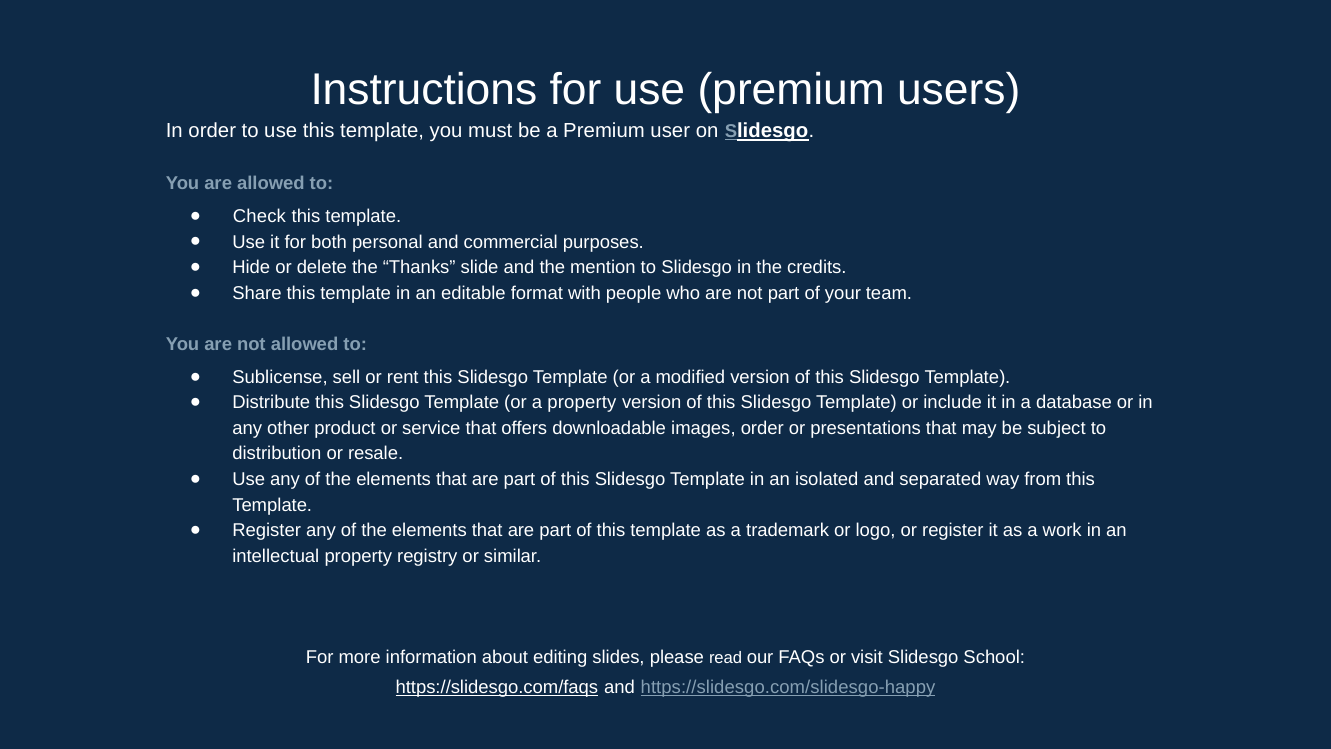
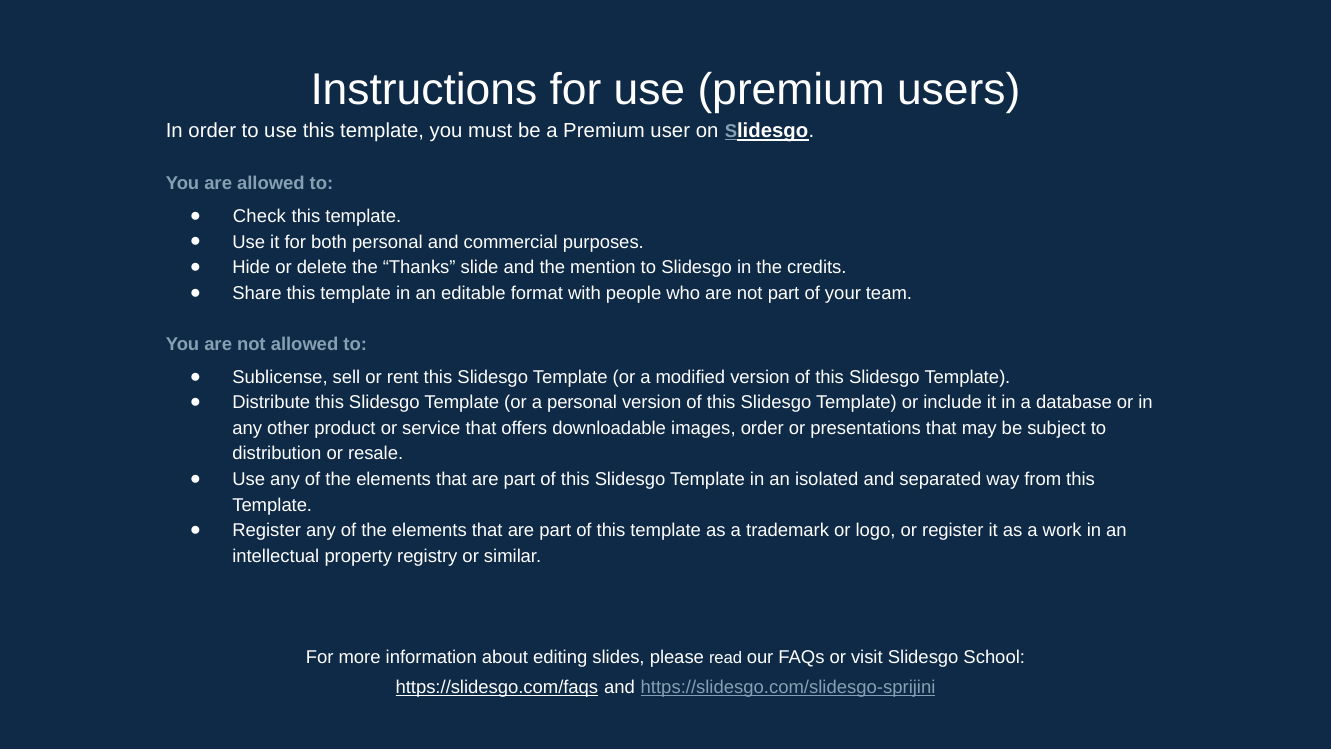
a property: property -> personal
https://slidesgo.com/slidesgo-happy: https://slidesgo.com/slidesgo-happy -> https://slidesgo.com/slidesgo-sprijini
